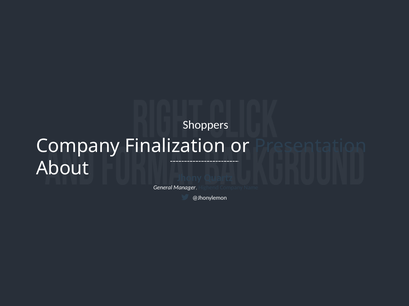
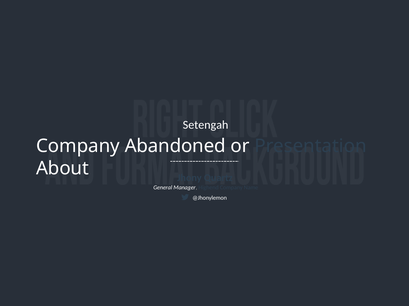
Shoppers: Shoppers -> Setengah
Finalization: Finalization -> Abandoned
